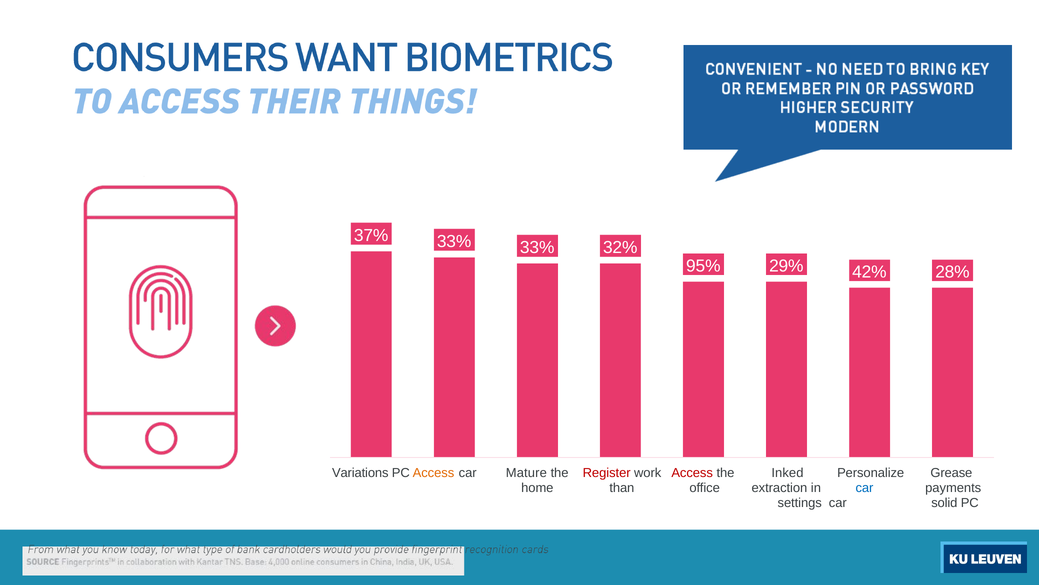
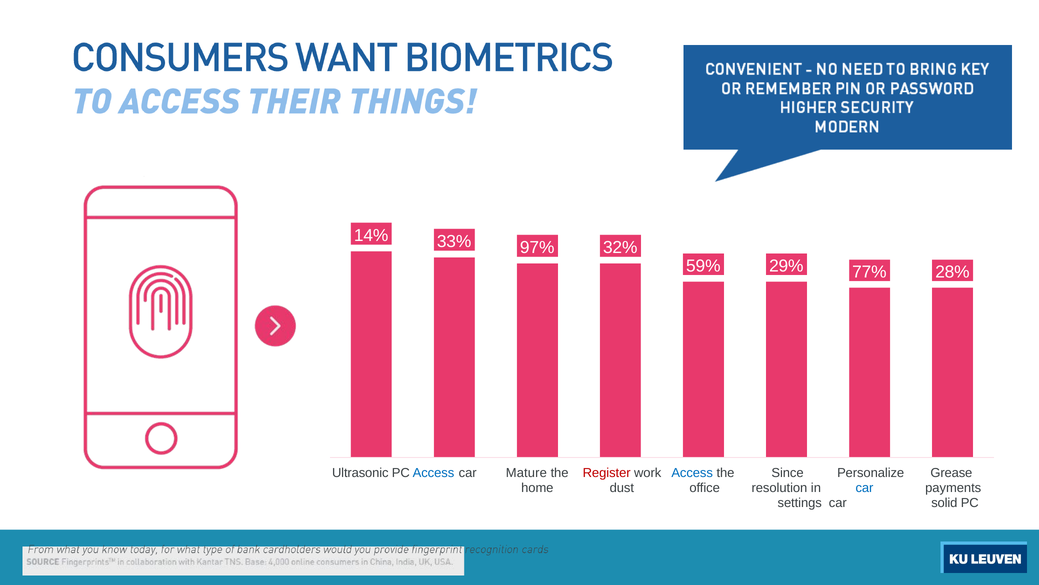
37%: 37% -> 14%
33% 33%: 33% -> 97%
95%: 95% -> 59%
42%: 42% -> 77%
Variations: Variations -> Ultrasonic
Access at (433, 472) colour: orange -> blue
Access at (692, 472) colour: red -> blue
Inked: Inked -> Since
than: than -> dust
extraction: extraction -> resolution
